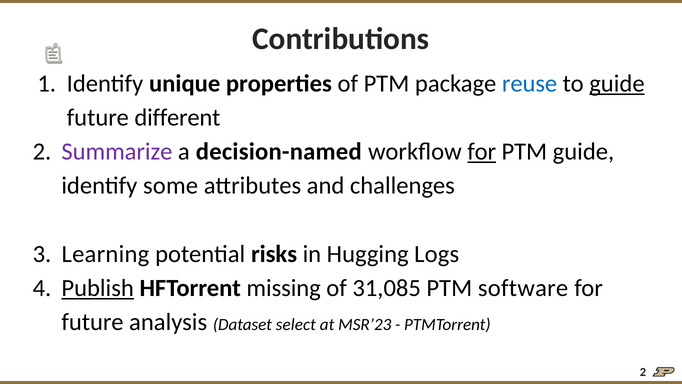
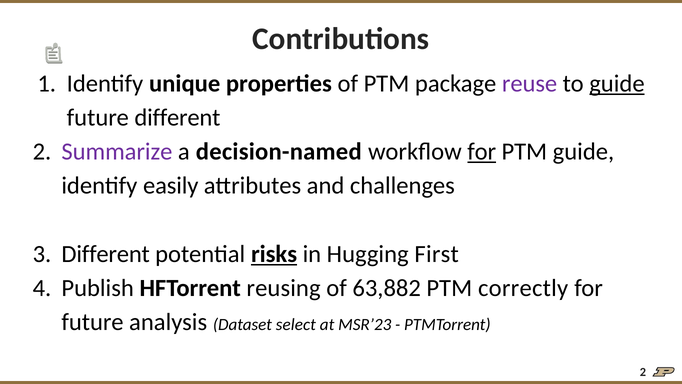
reuse colour: blue -> purple
some: some -> easily
Learning at (105, 254): Learning -> Different
risks underline: none -> present
Logs: Logs -> First
Publish underline: present -> none
missing: missing -> reusing
31,085: 31,085 -> 63,882
software: software -> correctly
